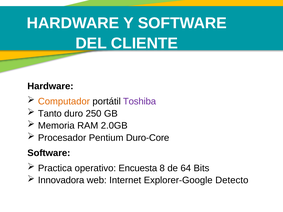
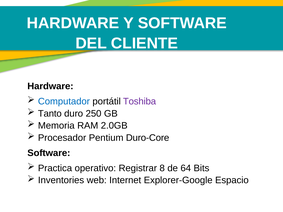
Computador colour: orange -> blue
Encuesta: Encuesta -> Registrar
Innovadora: Innovadora -> Inventories
Detecto: Detecto -> Espacio
